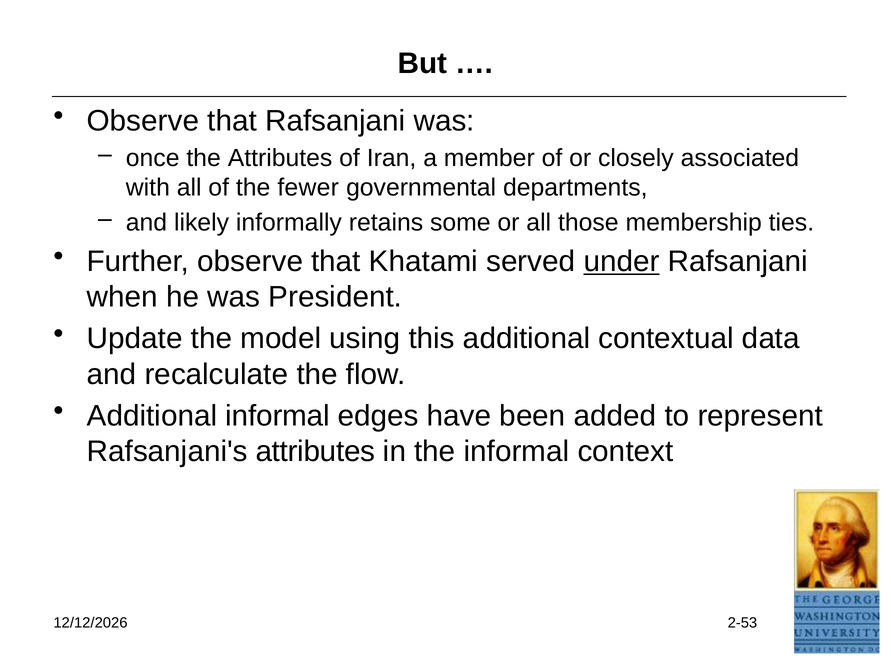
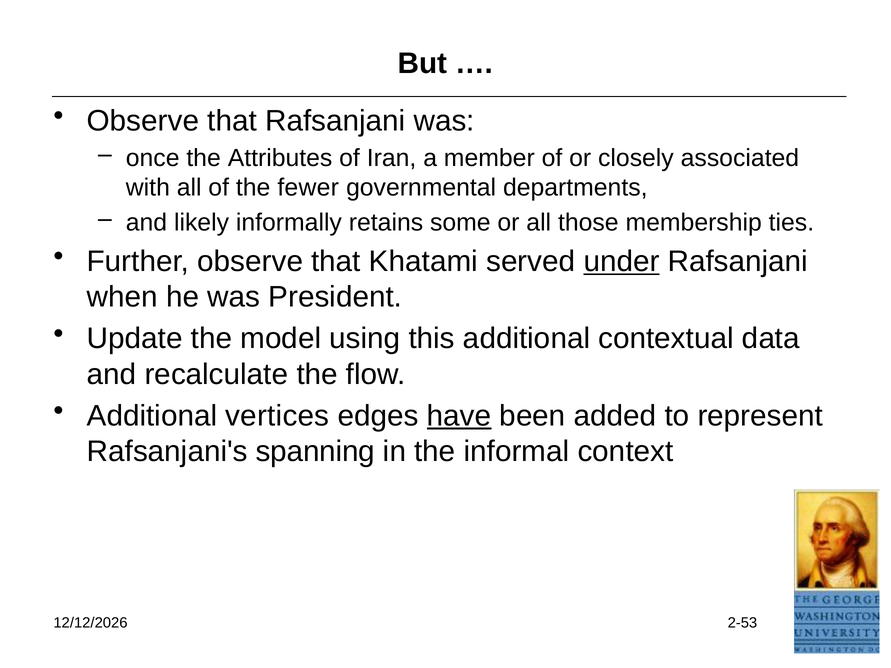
Additional informal: informal -> vertices
have underline: none -> present
Rafsanjani's attributes: attributes -> spanning
